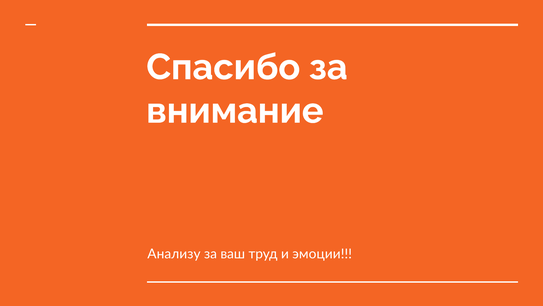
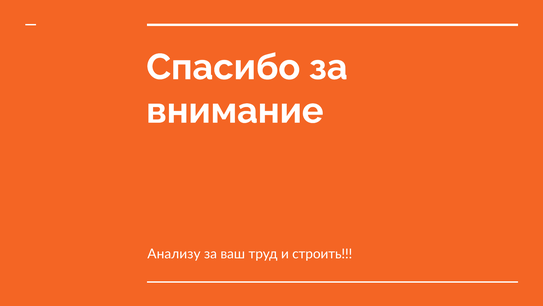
эмоции: эмоции -> строить
